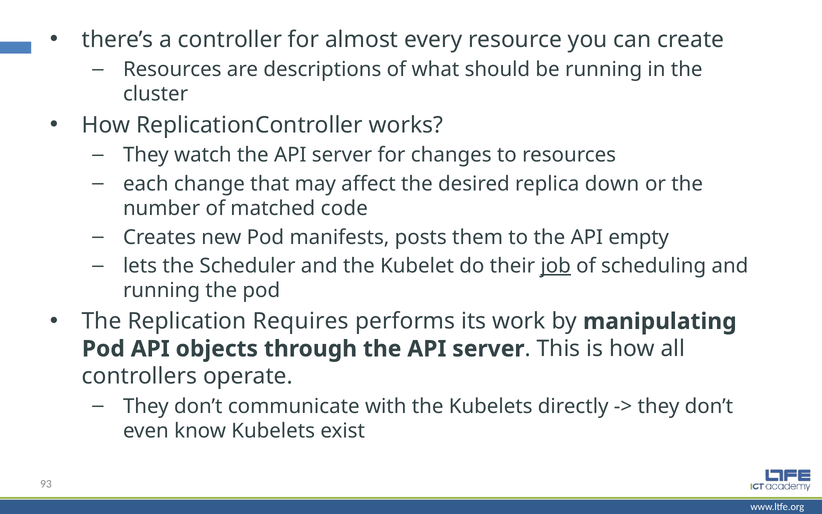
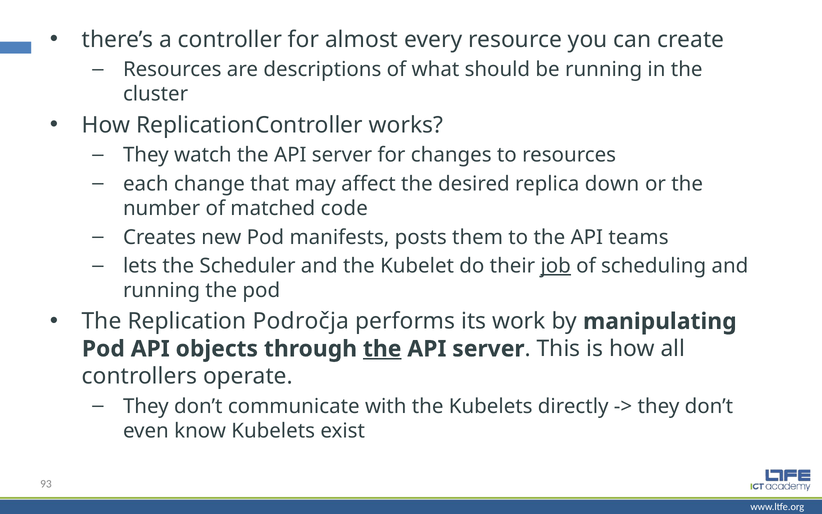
empty: empty -> teams
Requires: Requires -> Področja
the at (382, 349) underline: none -> present
